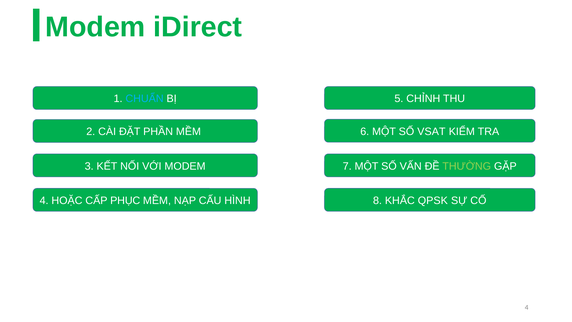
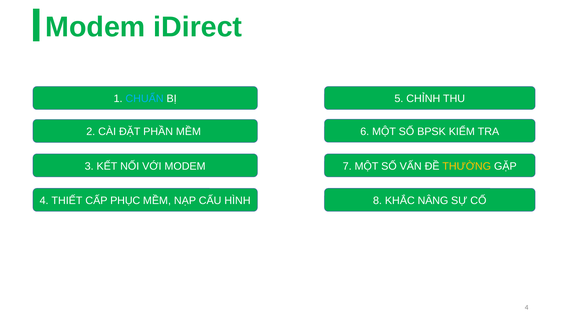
VSAT: VSAT -> BPSK
THƯỜNG colour: light green -> yellow
HOẶC: HOẶC -> THIẾT
QPSK: QPSK -> NÂNG
